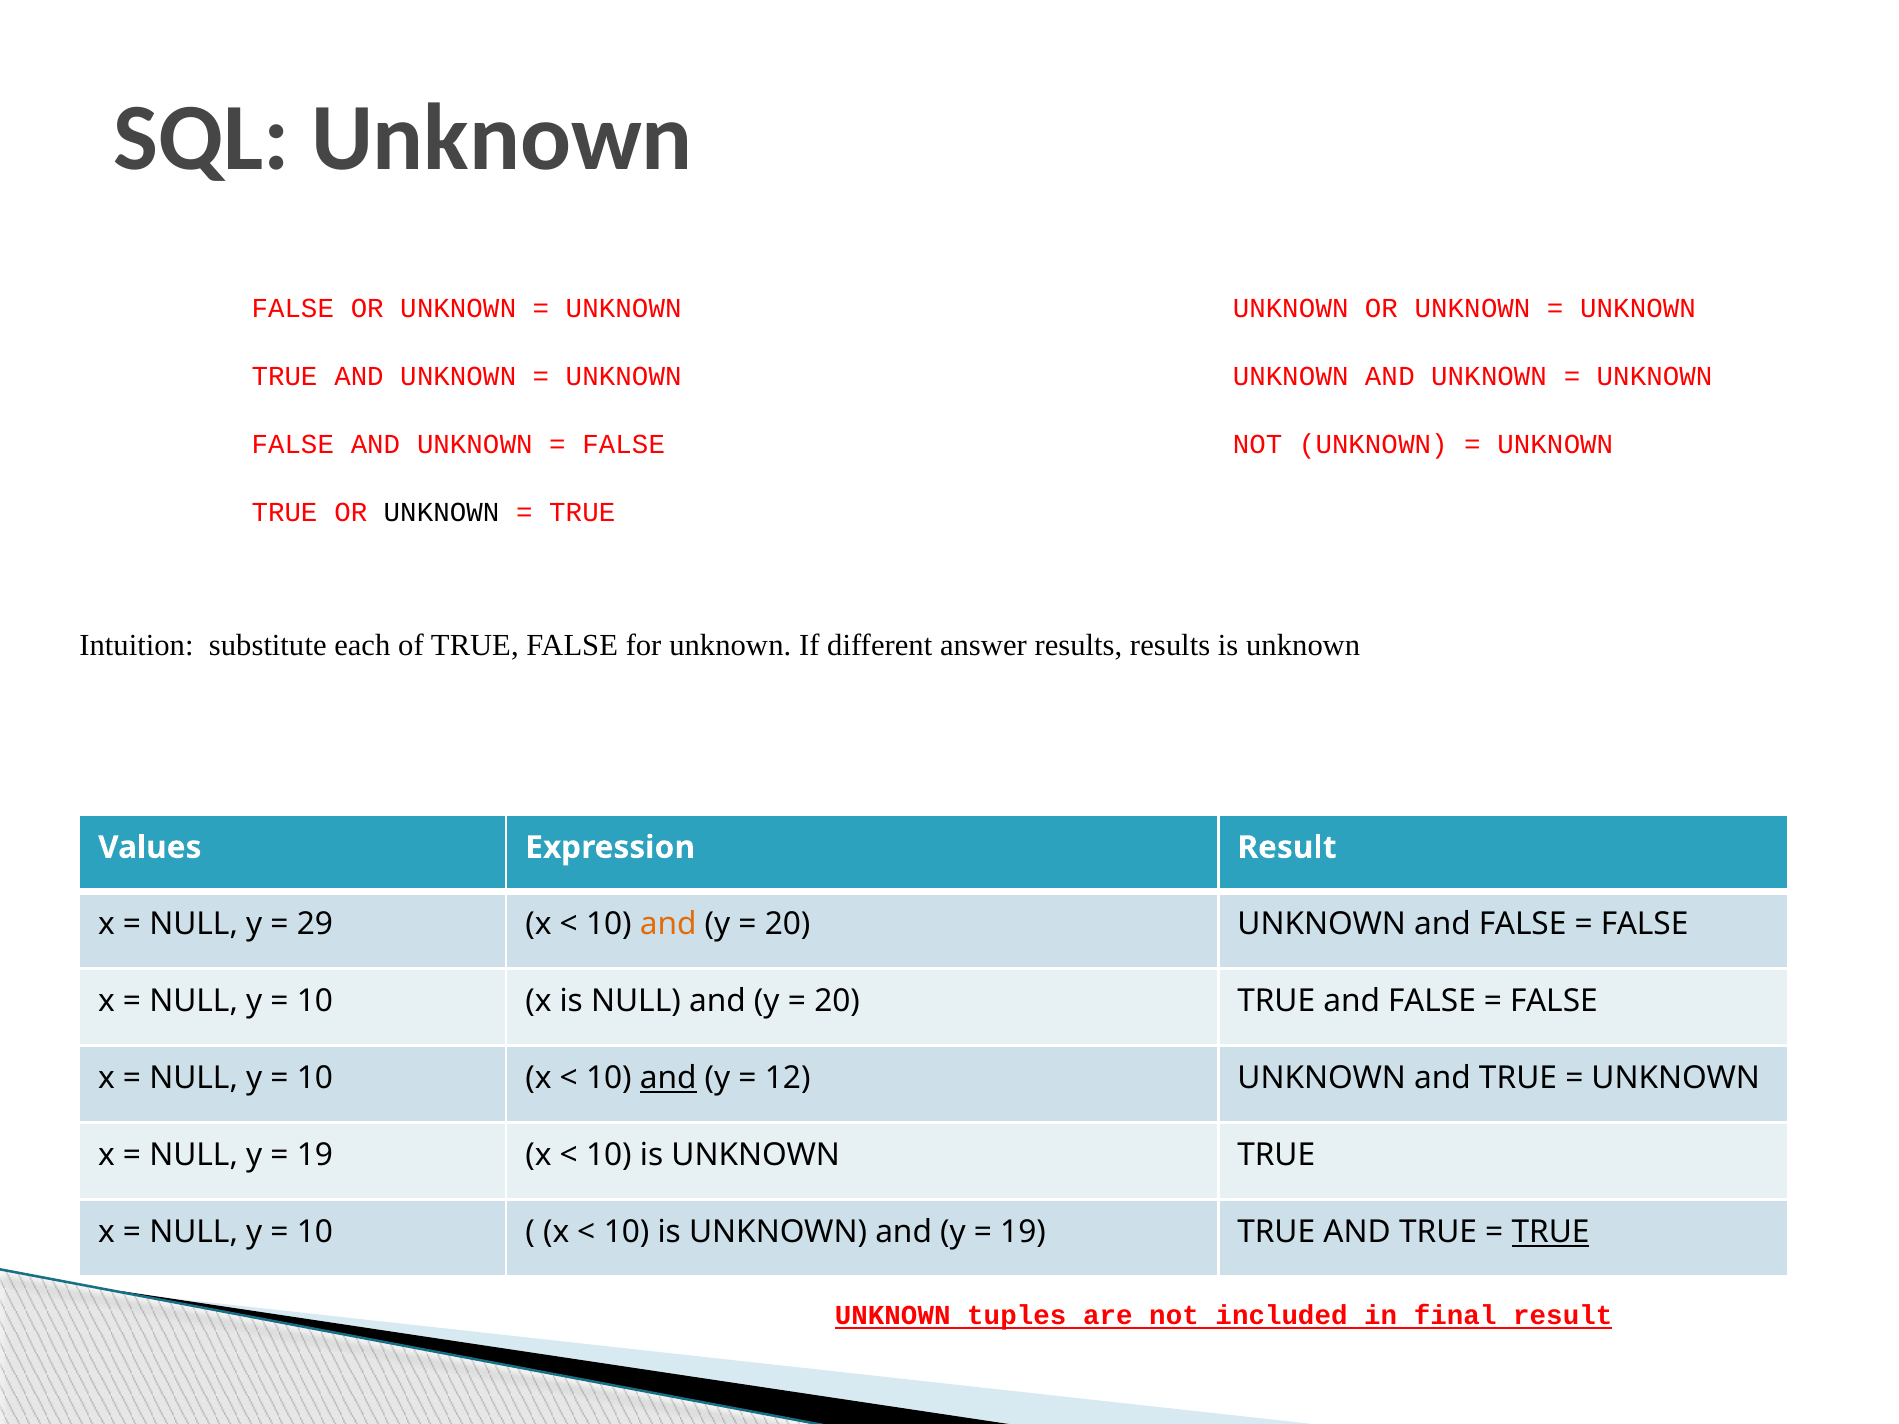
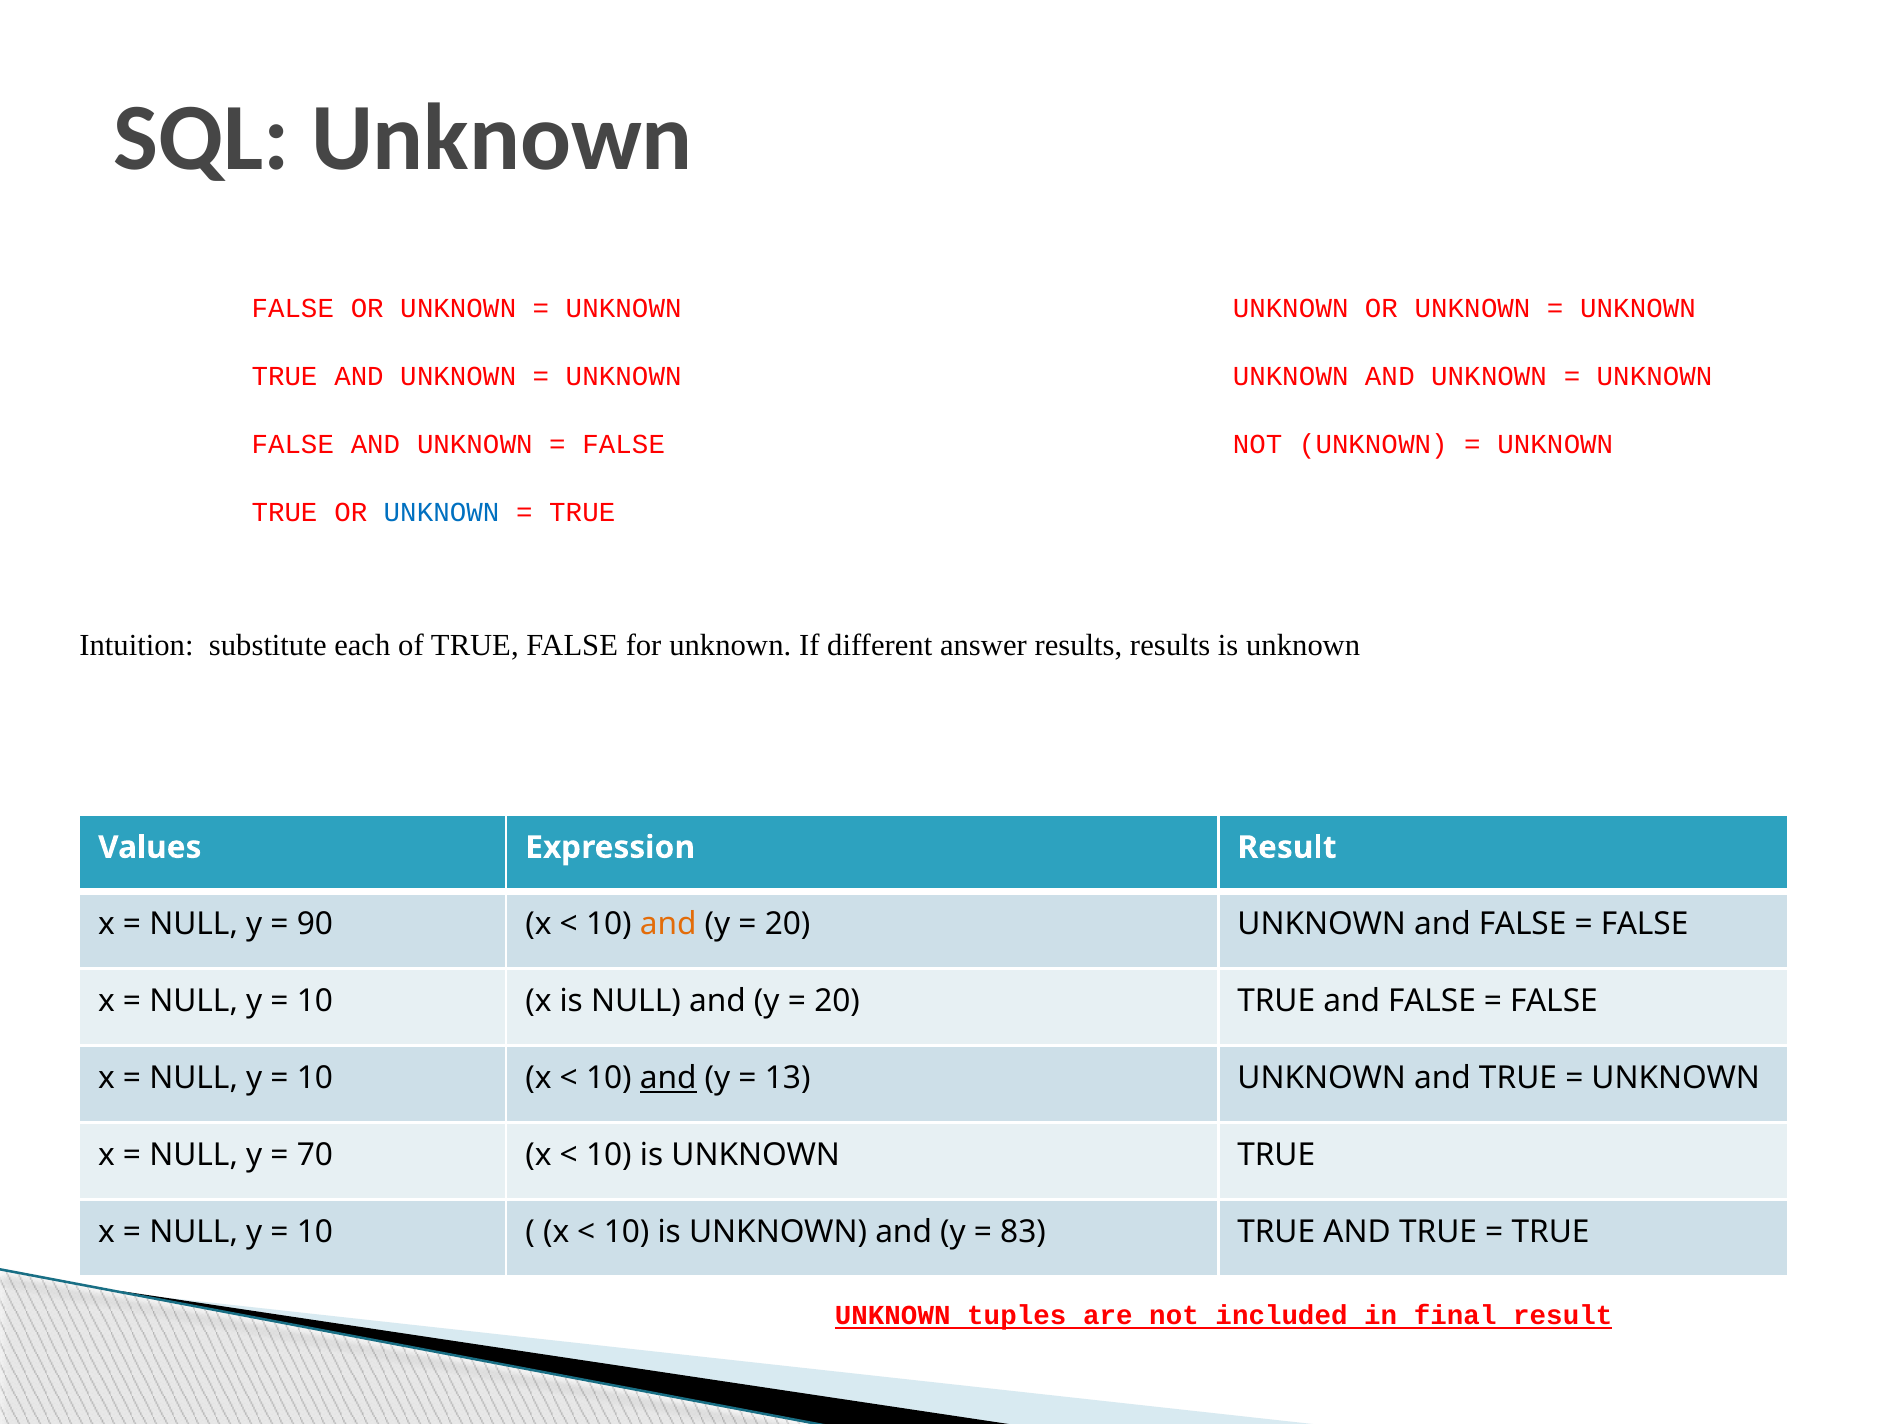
UNKNOWN at (442, 513) colour: black -> blue
29: 29 -> 90
12: 12 -> 13
19 at (315, 1156): 19 -> 70
19 at (1023, 1233): 19 -> 83
TRUE at (1551, 1233) underline: present -> none
